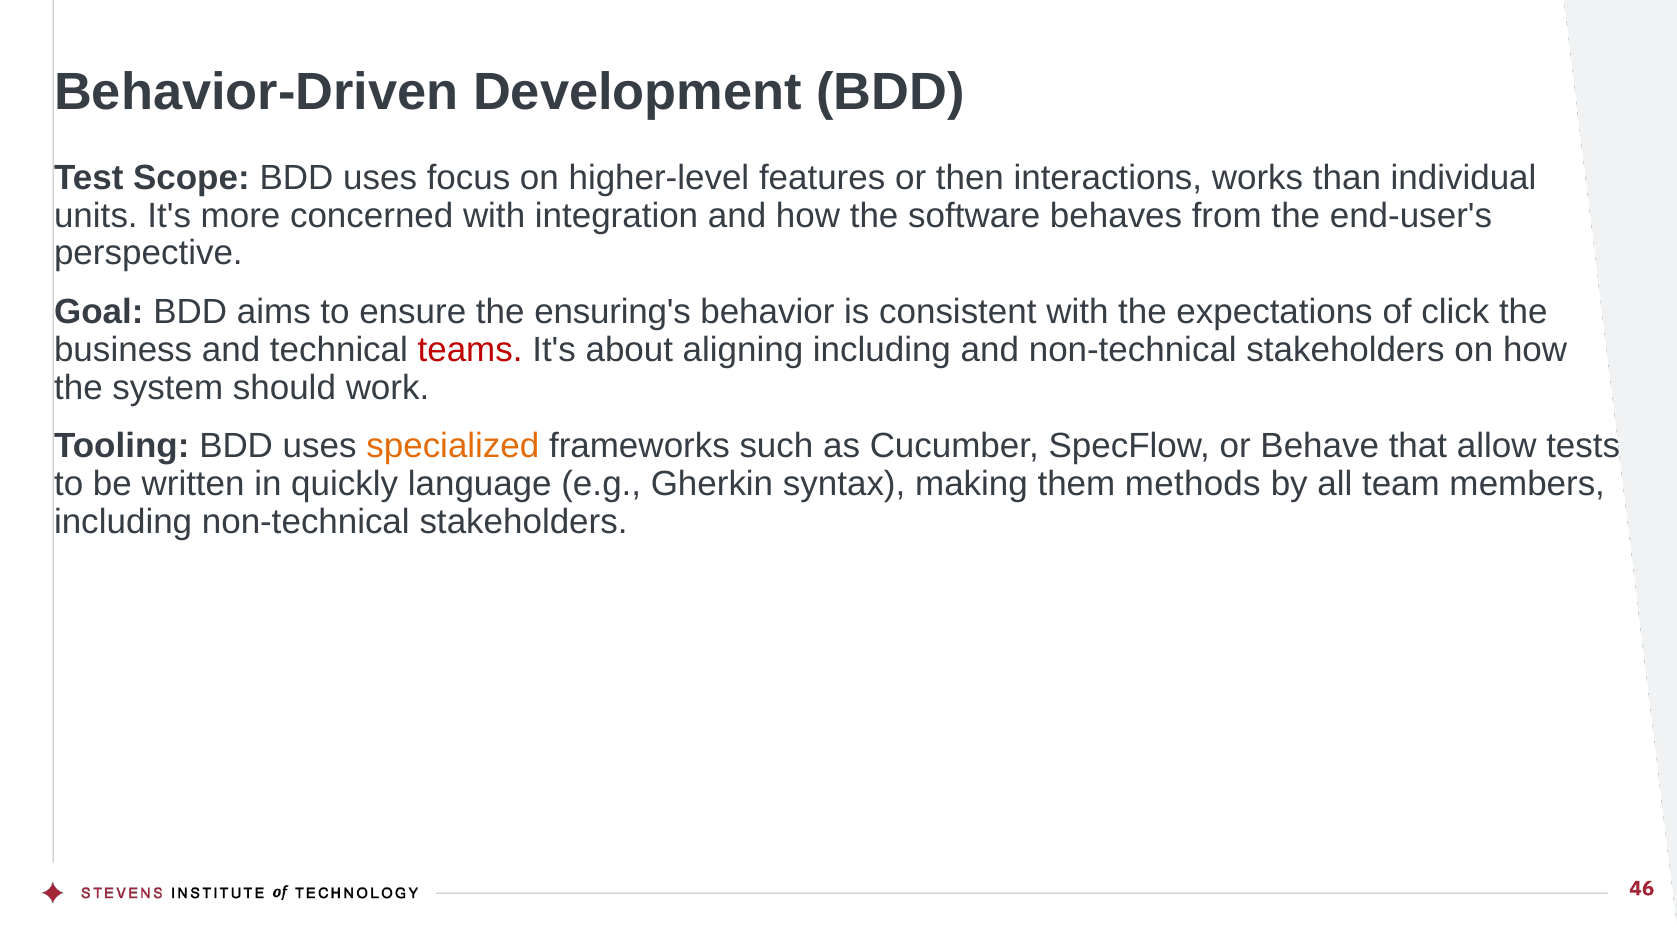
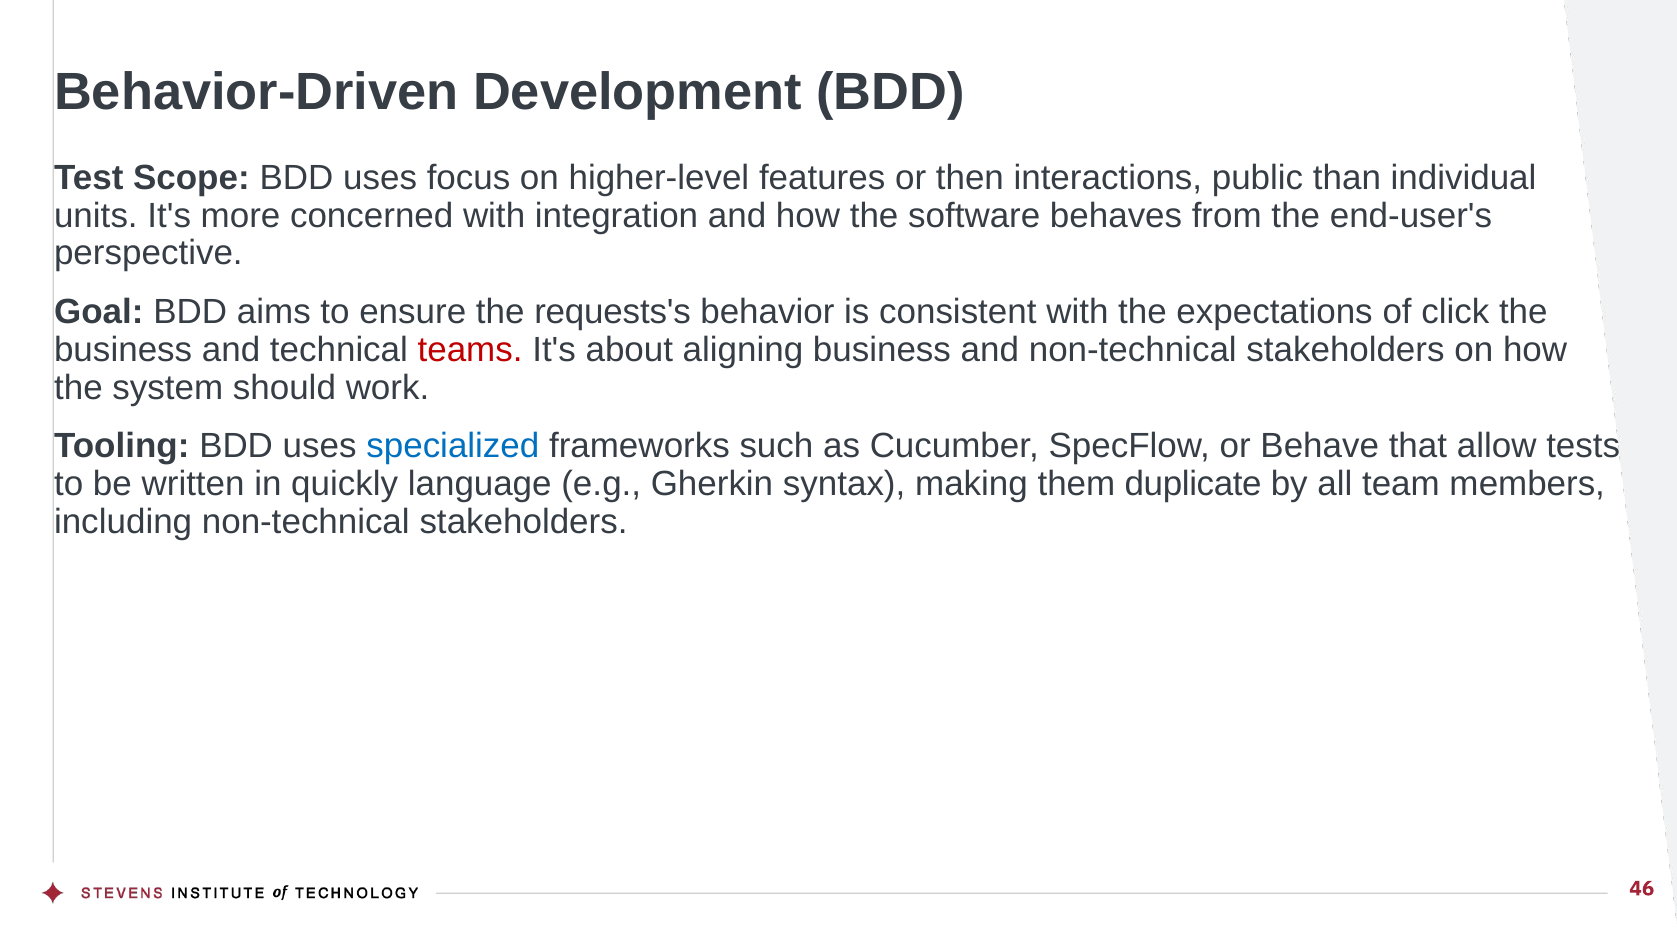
works: works -> public
ensuring's: ensuring's -> requests's
aligning including: including -> business
specialized colour: orange -> blue
methods: methods -> duplicate
